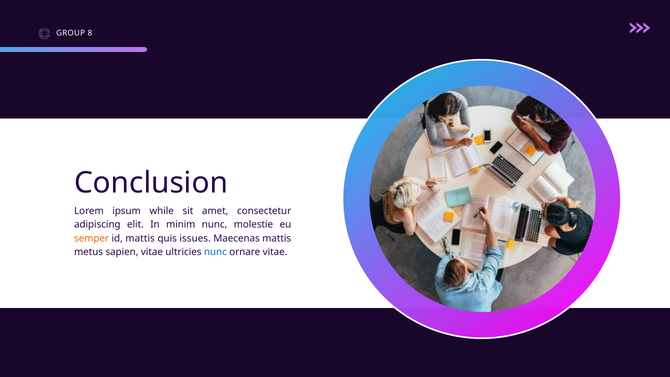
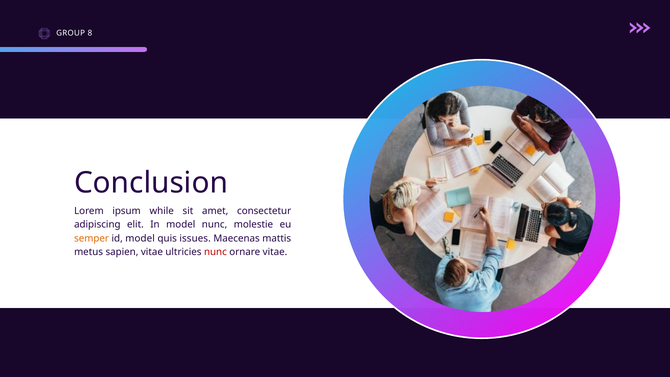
In minim: minim -> model
id mattis: mattis -> model
nunc at (215, 252) colour: blue -> red
